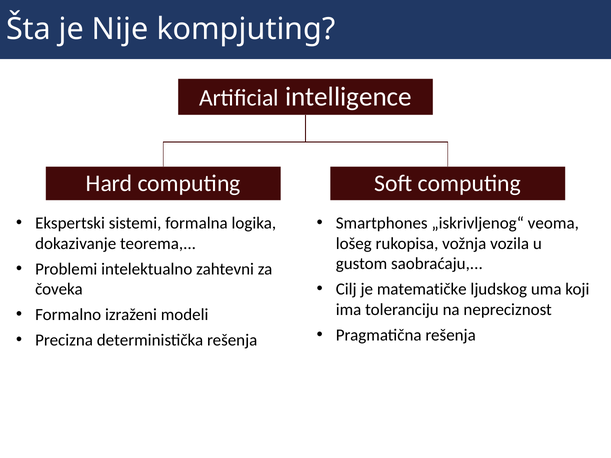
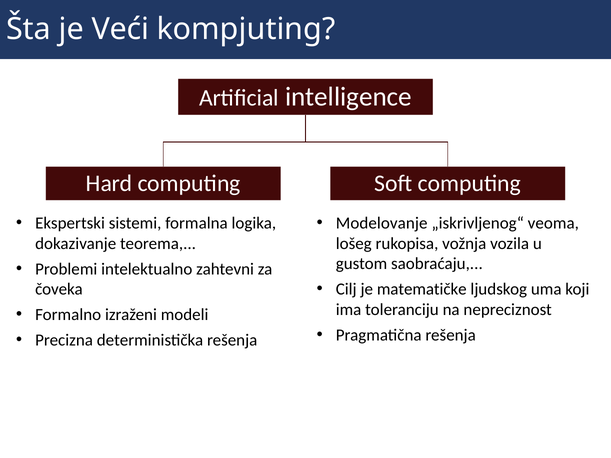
Nije: Nije -> Veći
Smartphones: Smartphones -> Modelovanje
